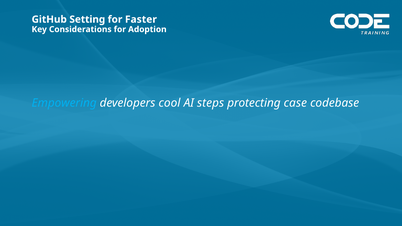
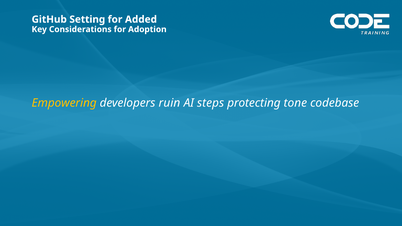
Faster: Faster -> Added
Empowering colour: light blue -> yellow
cool: cool -> ruin
case: case -> tone
